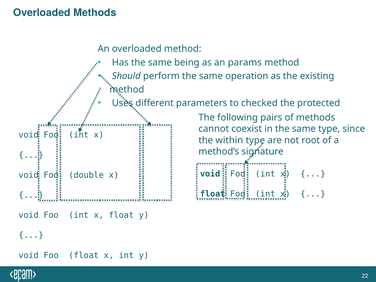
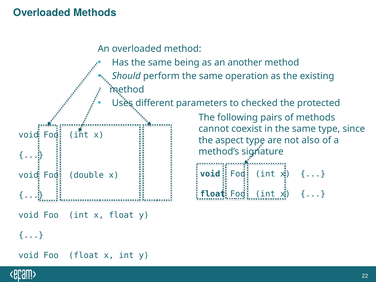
params: params -> another
within: within -> aspect
root: root -> also
